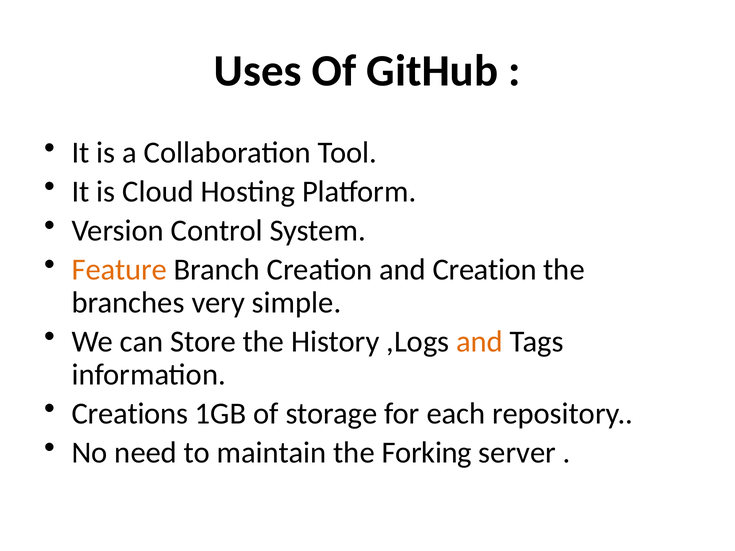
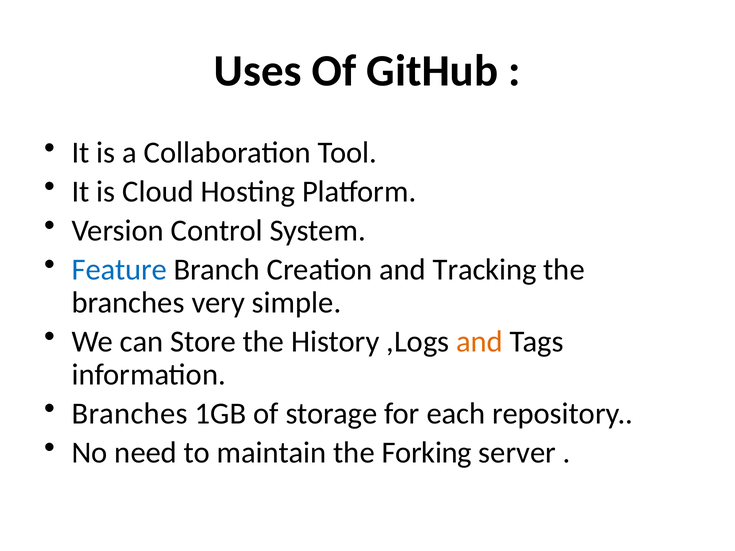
Feature colour: orange -> blue
and Creation: Creation -> Tracking
Creations at (130, 414): Creations -> Branches
